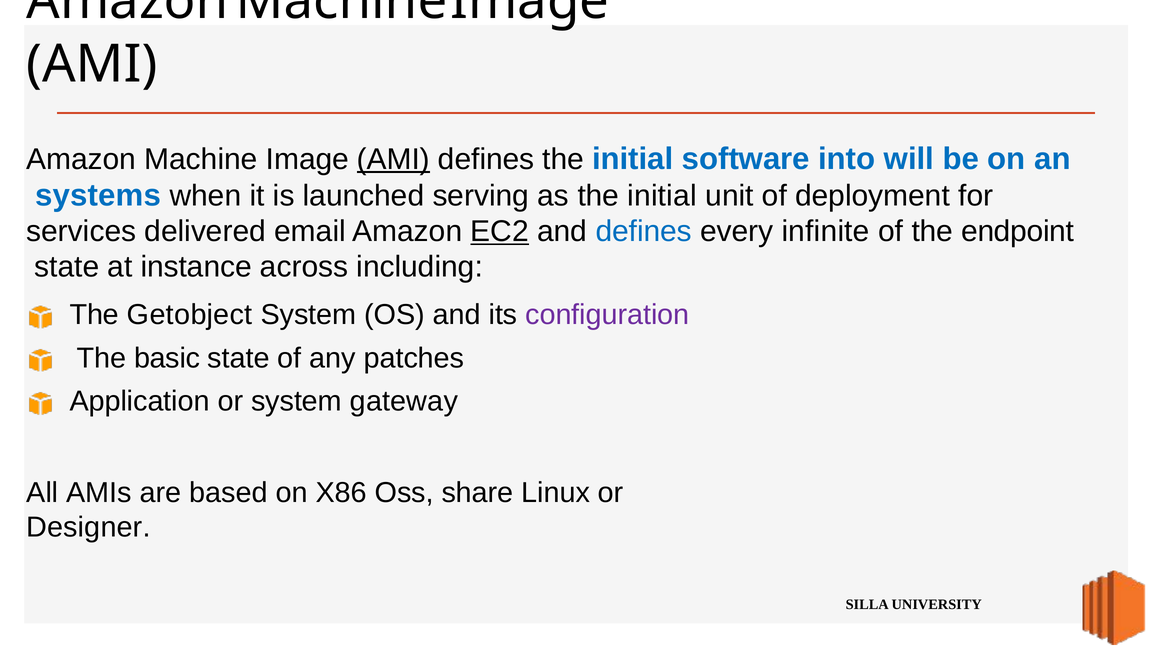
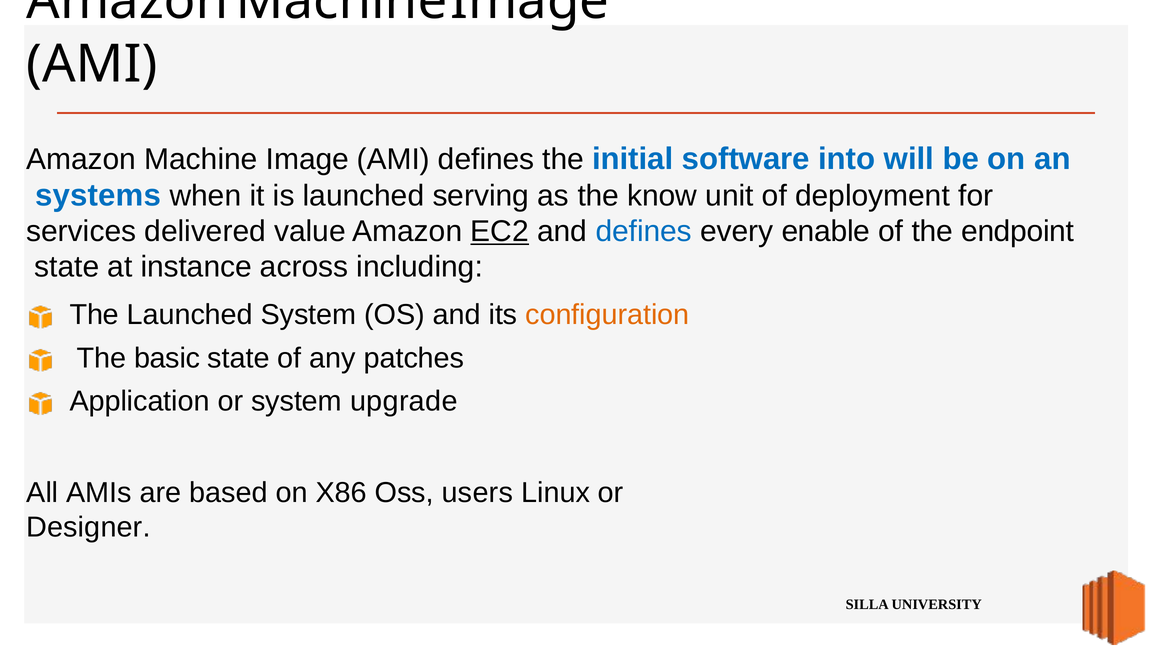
AMI at (393, 159) underline: present -> none
as the initial: initial -> know
email: email -> value
infinite: infinite -> enable
The Getobject: Getobject -> Launched
configuration colour: purple -> orange
gateway: gateway -> upgrade
share: share -> users
